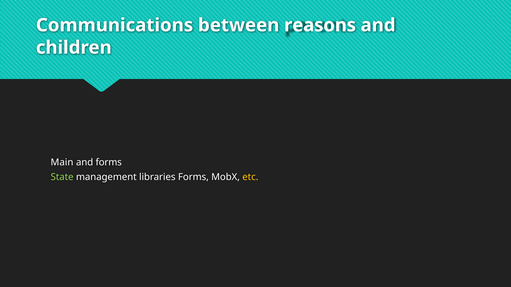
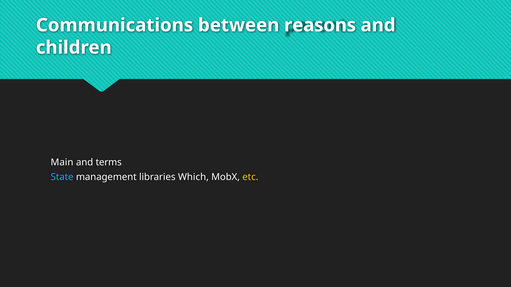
and forms: forms -> terms
State colour: light green -> light blue
libraries Forms: Forms -> Which
